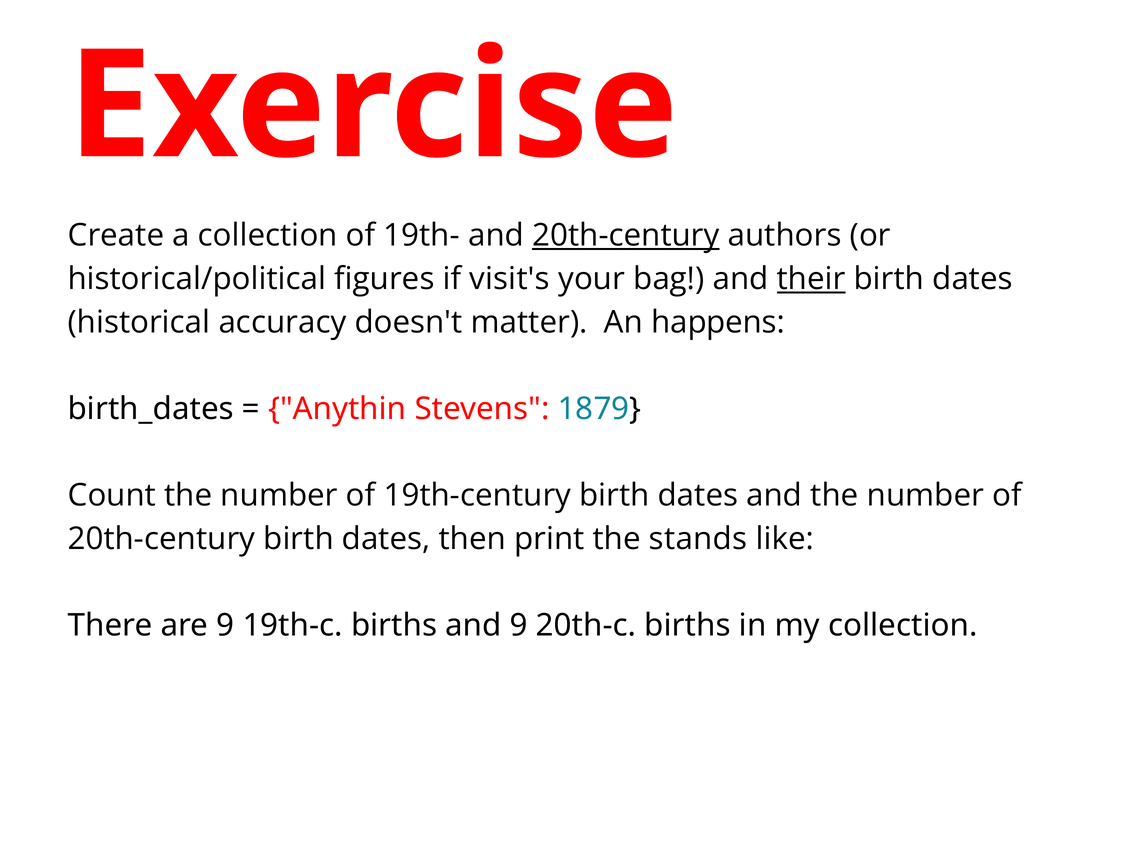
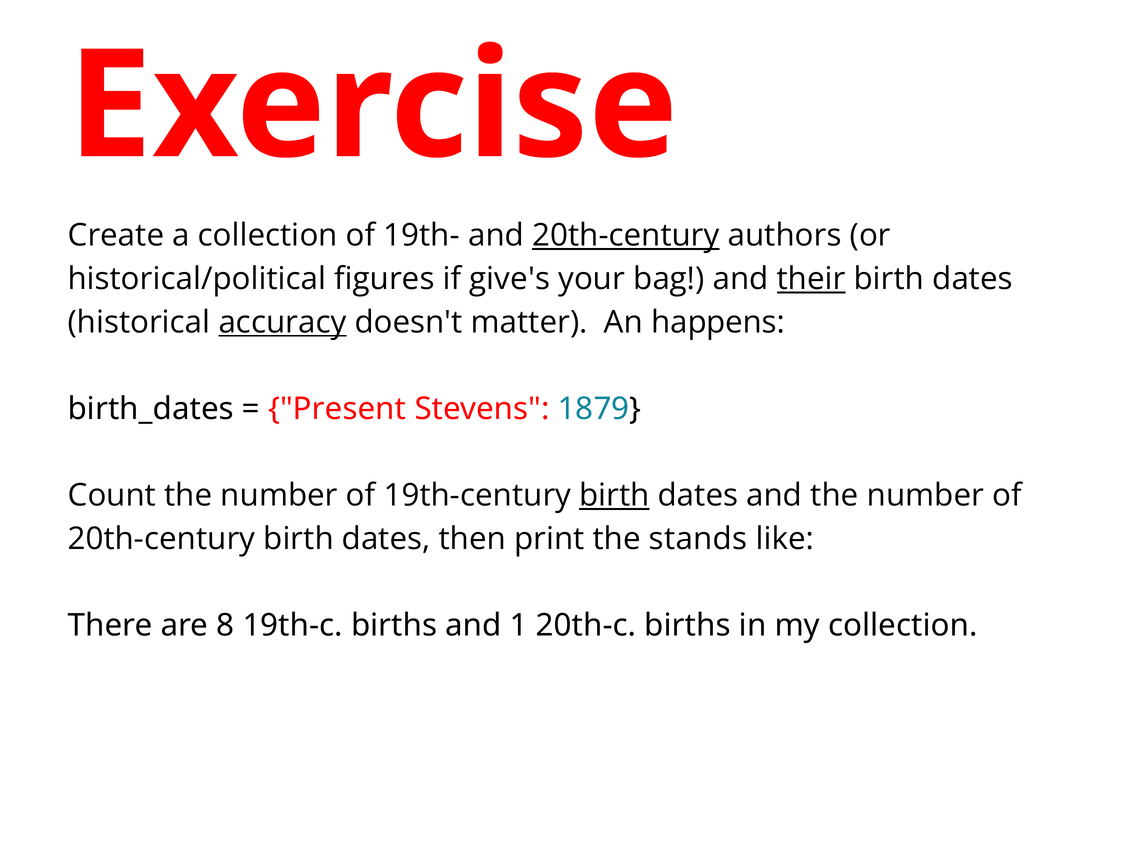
visit's: visit's -> give's
accuracy underline: none -> present
Anythin: Anythin -> Present
birth at (614, 495) underline: none -> present
are 9: 9 -> 8
and 9: 9 -> 1
